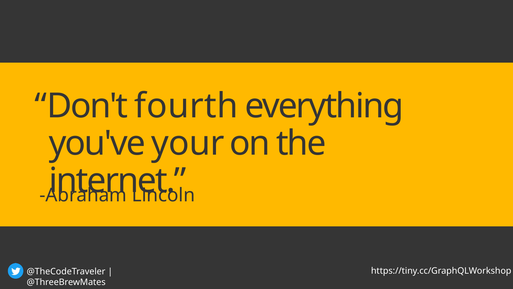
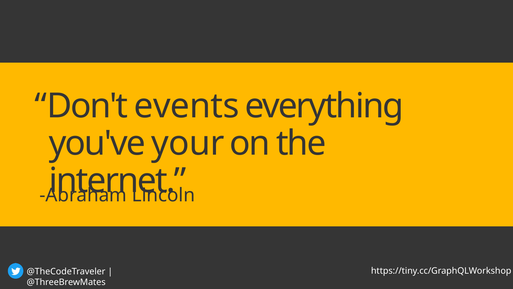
fourth: fourth -> events
